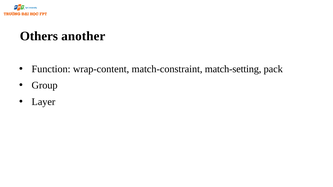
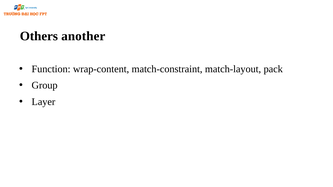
match-setting: match-setting -> match-layout
